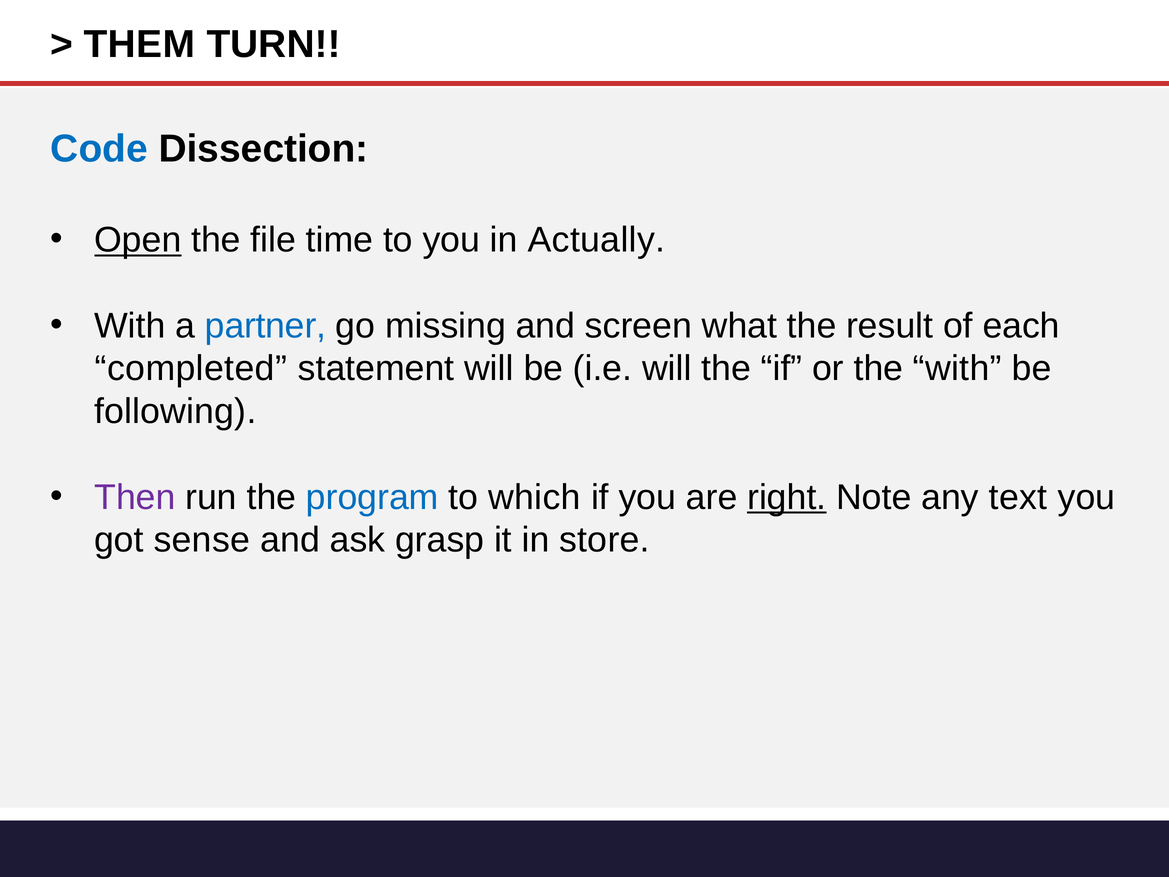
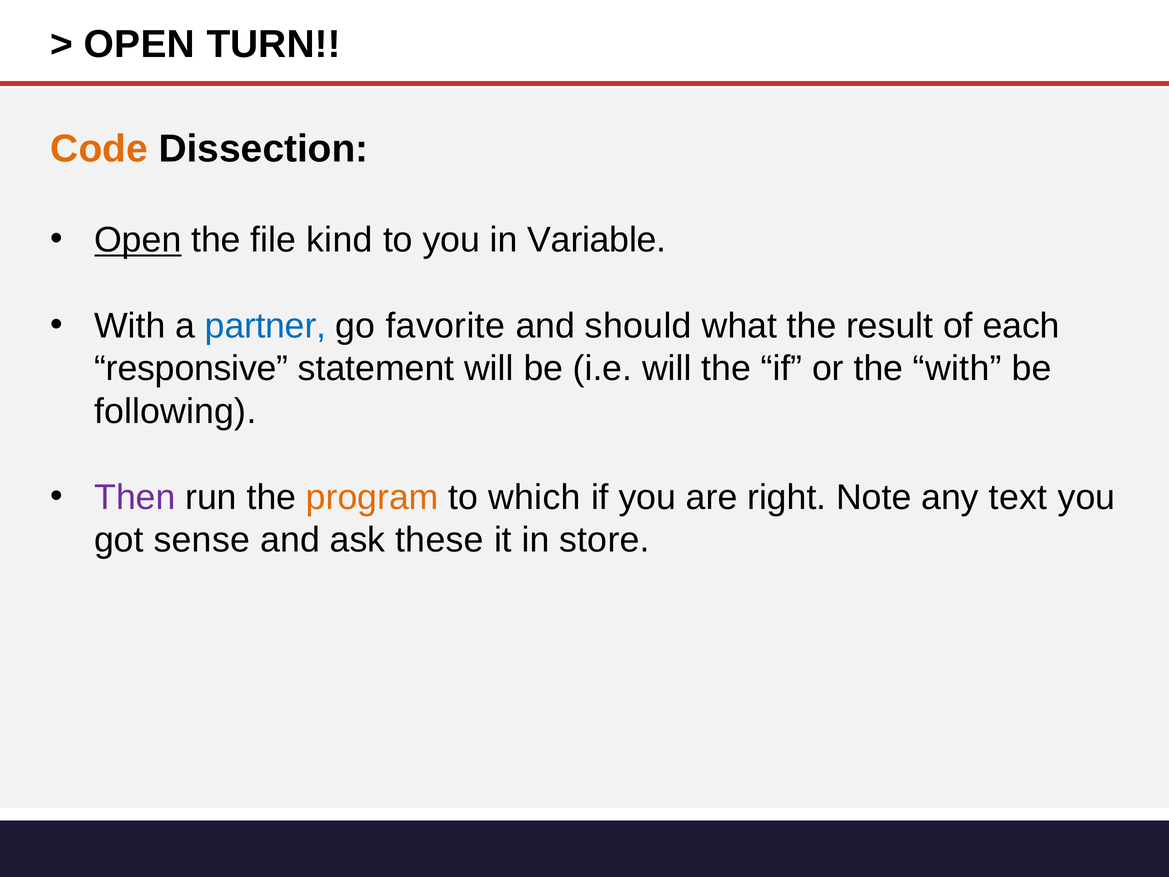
THEM at (139, 44): THEM -> OPEN
Code colour: blue -> orange
time: time -> kind
Actually: Actually -> Variable
missing: missing -> favorite
screen: screen -> should
completed: completed -> responsive
program colour: blue -> orange
right underline: present -> none
grasp: grasp -> these
